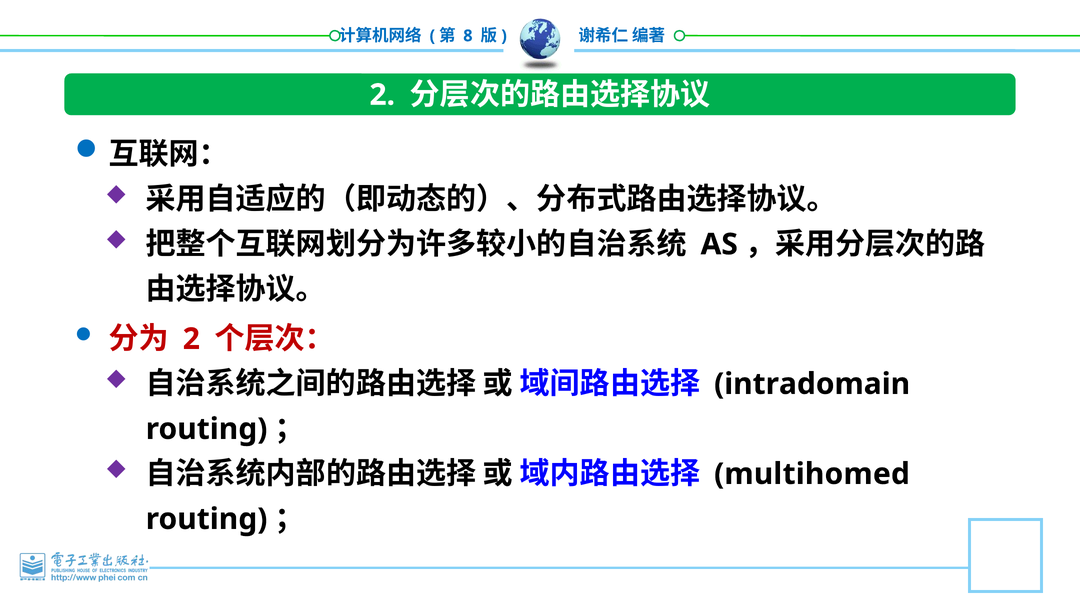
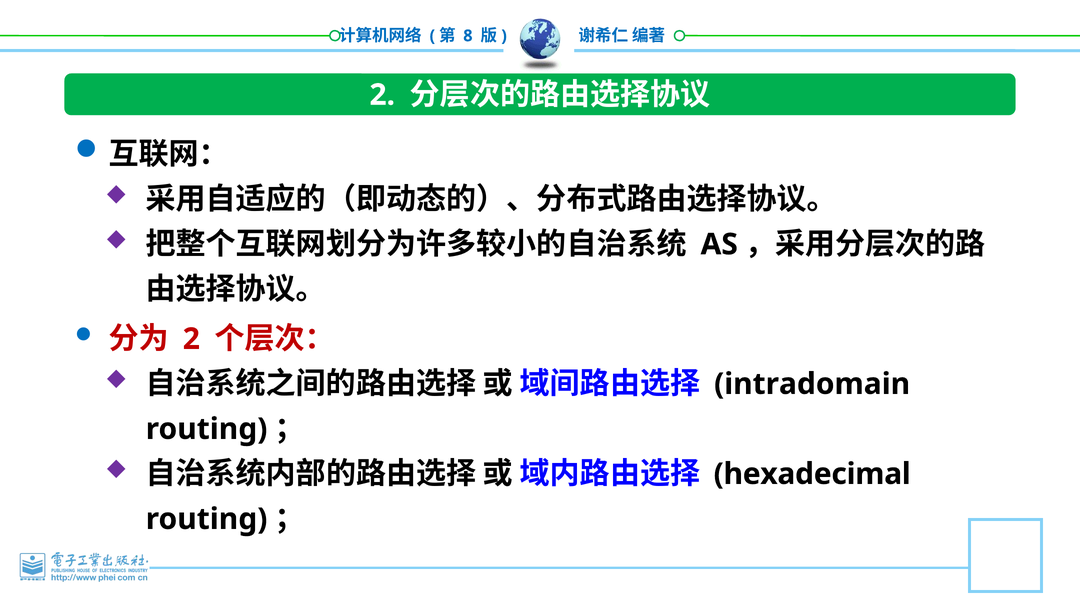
multihomed: multihomed -> hexadecimal
